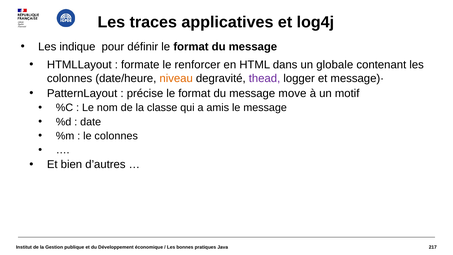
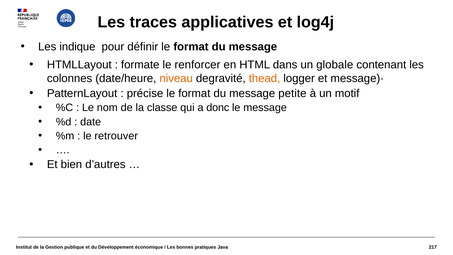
thead colour: purple -> orange
move: move -> petite
amis: amis -> donc
le colonnes: colonnes -> retrouver
